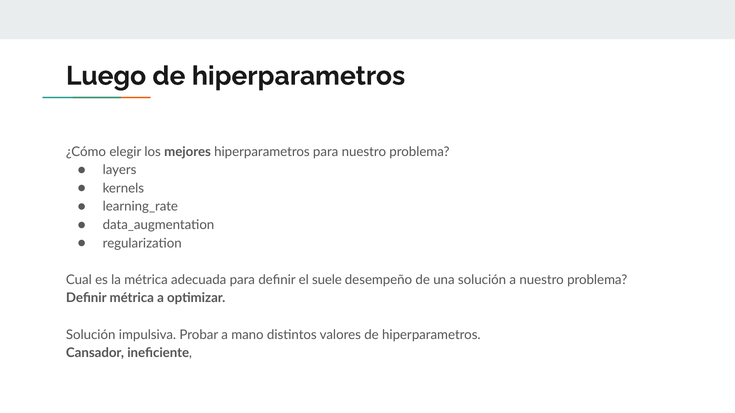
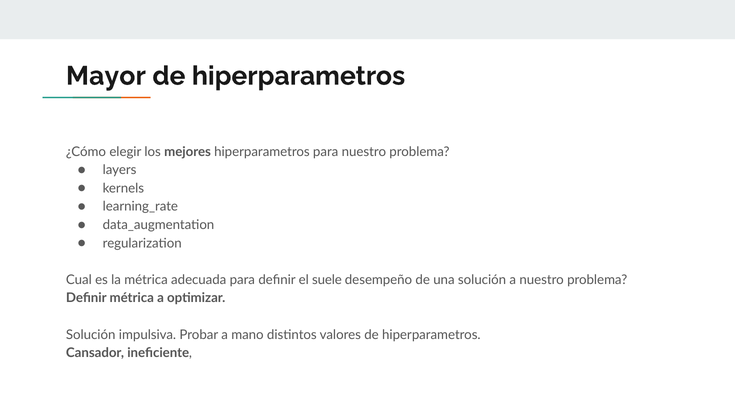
Luego: Luego -> Mayor
